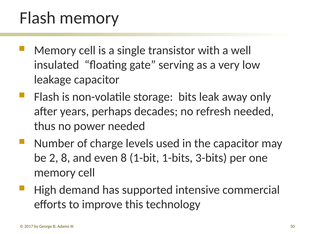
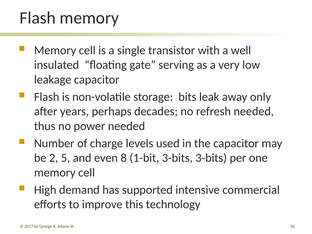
2 8: 8 -> 5
1-bit 1-bits: 1-bits -> 3-bits
